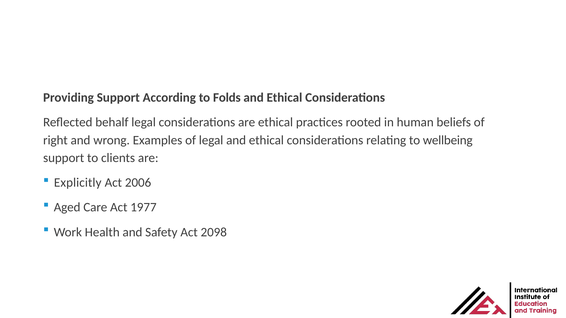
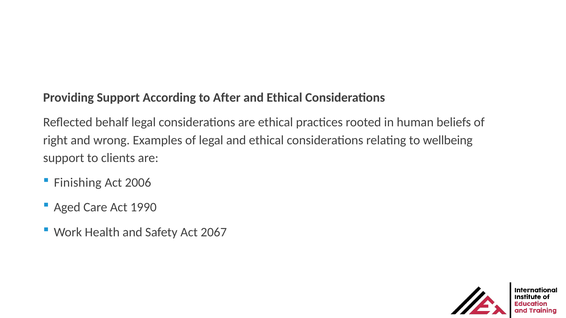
Folds: Folds -> After
Explicitly: Explicitly -> Finishing
1977: 1977 -> 1990
2098: 2098 -> 2067
